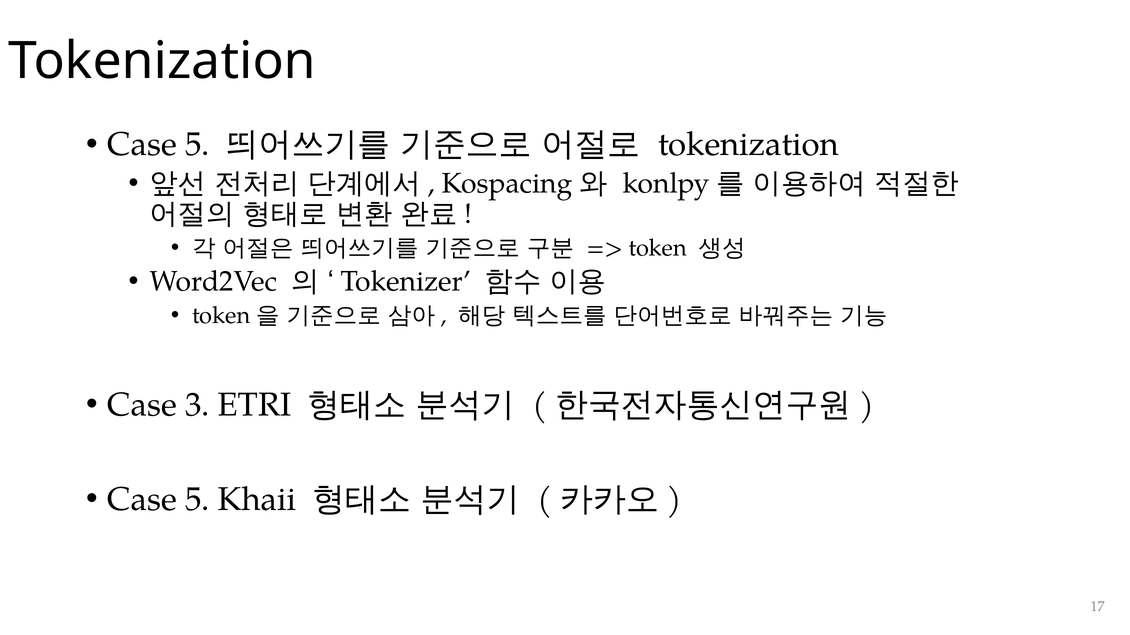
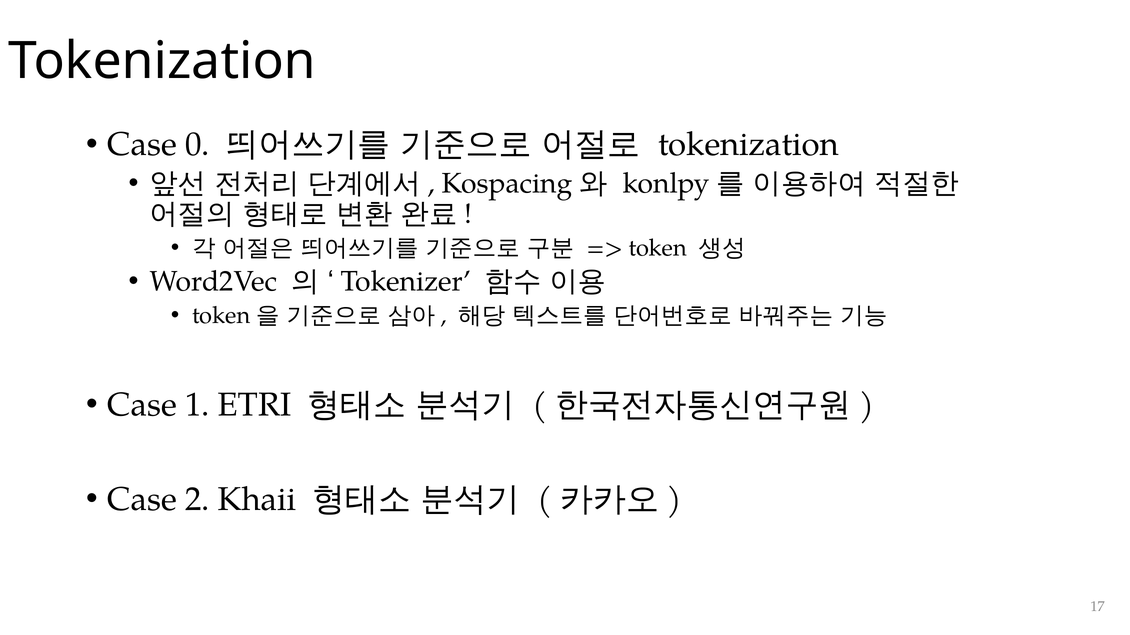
5 at (197, 145): 5 -> 0
3: 3 -> 1
5 at (197, 500): 5 -> 2
